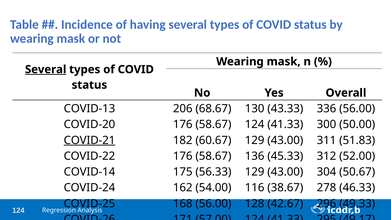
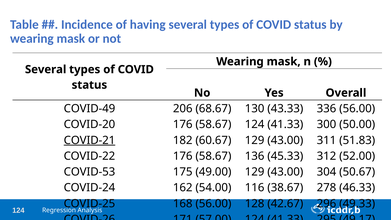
Several at (46, 69) underline: present -> none
COVID-13: COVID-13 -> COVID-49
COVID-14: COVID-14 -> COVID-53
56.33: 56.33 -> 49.00
